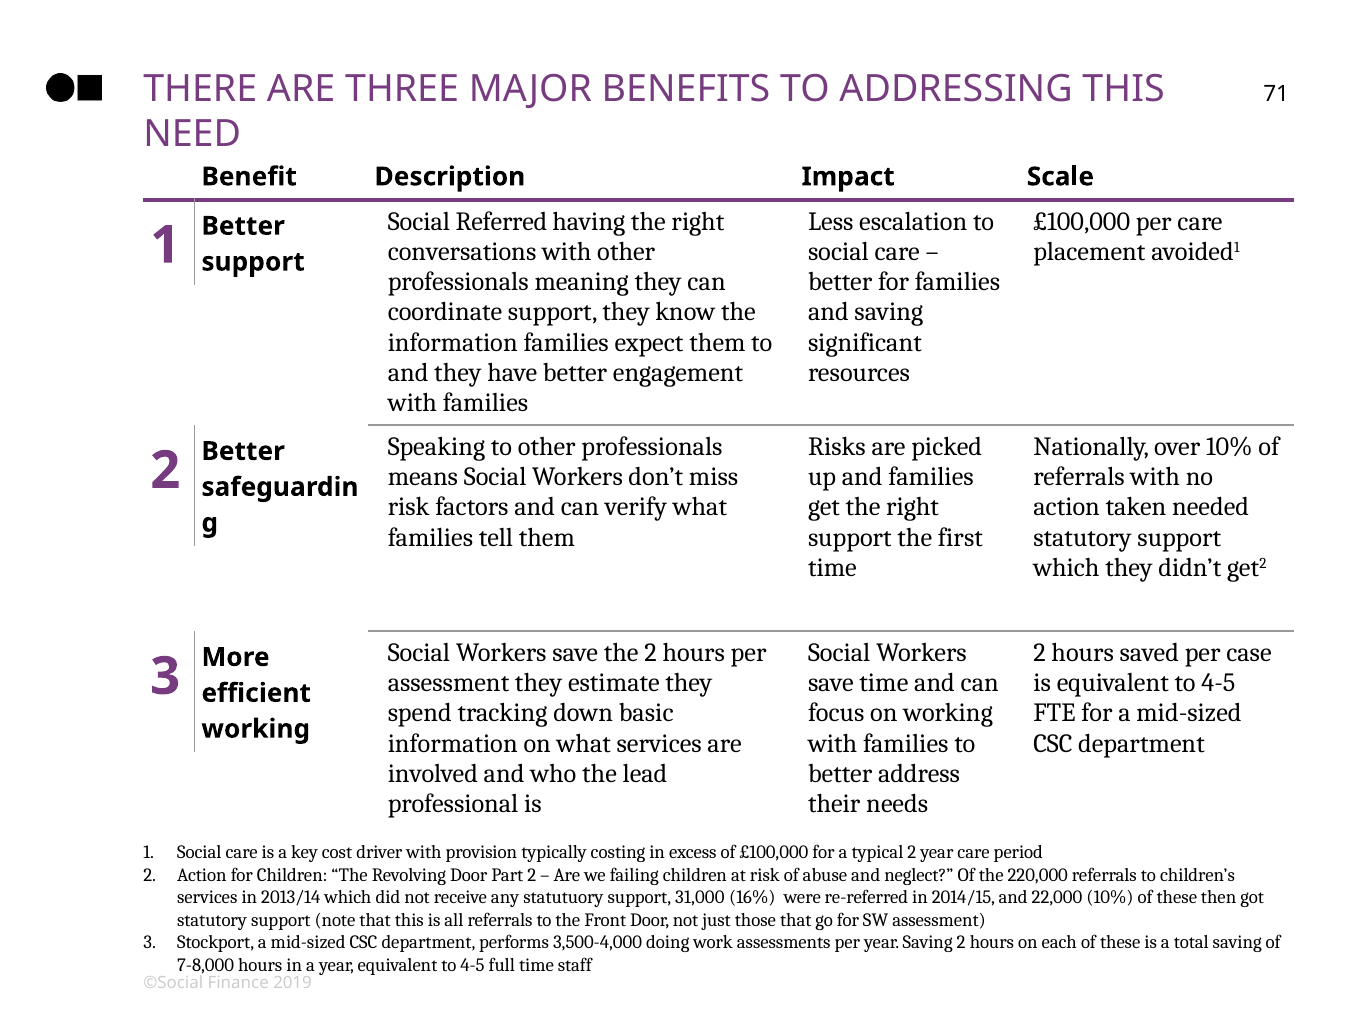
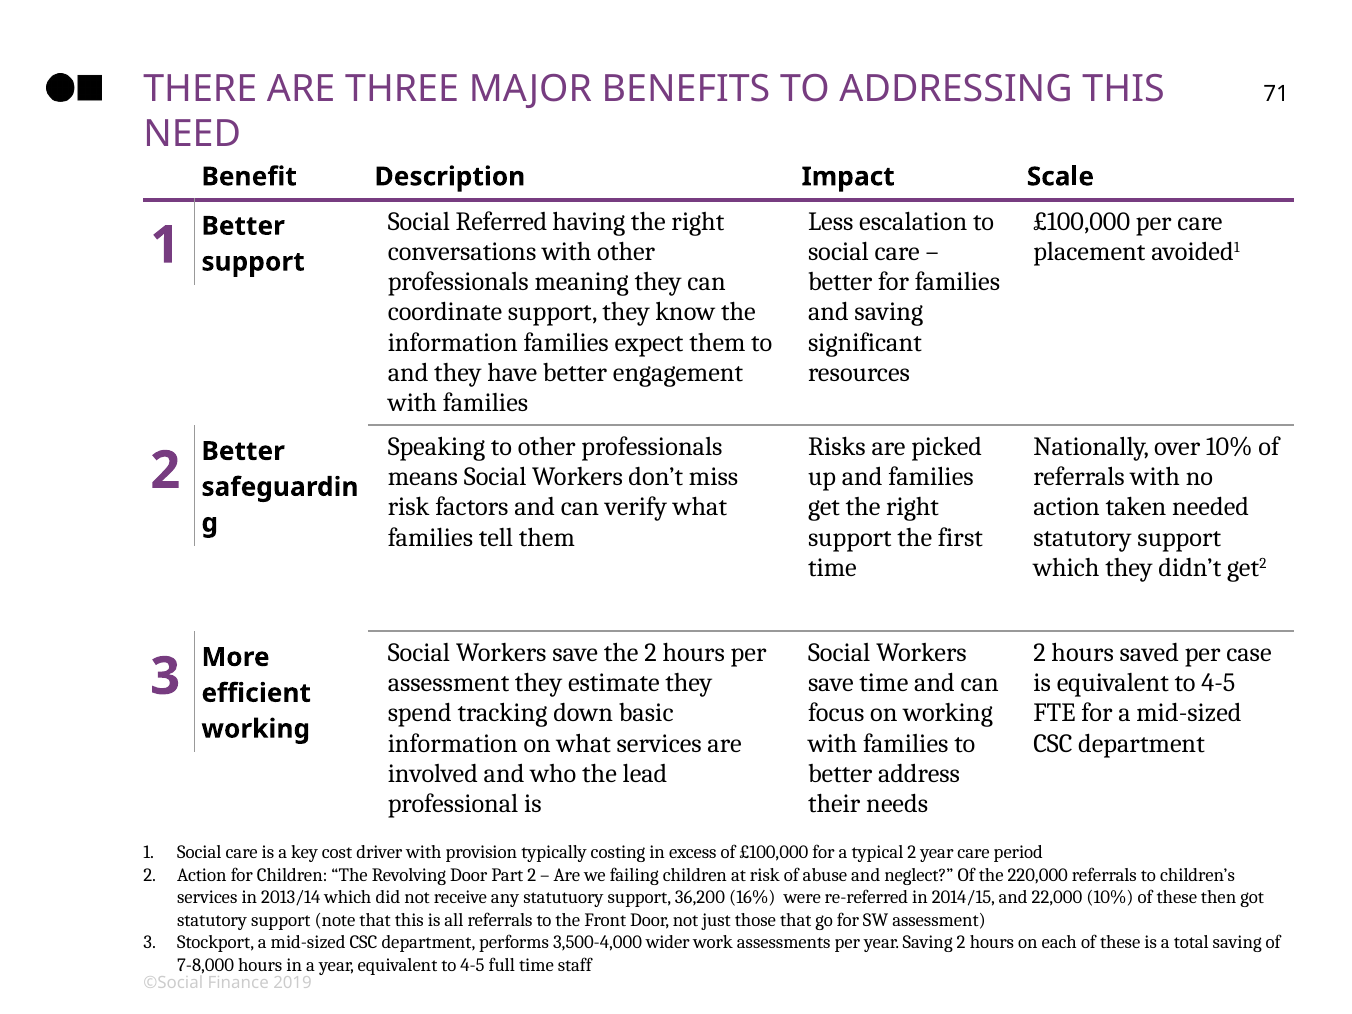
31,000: 31,000 -> 36,200
doing: doing -> wider
